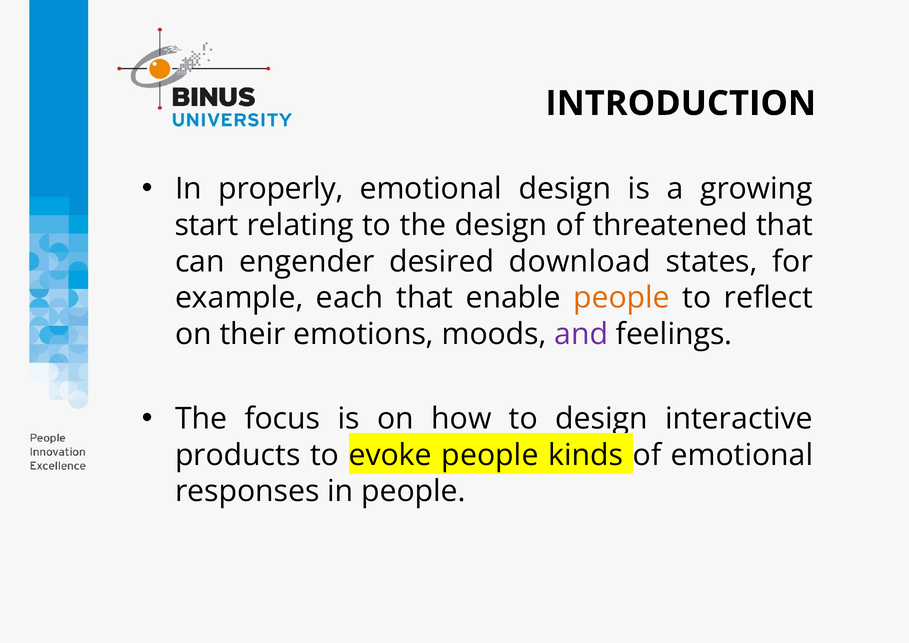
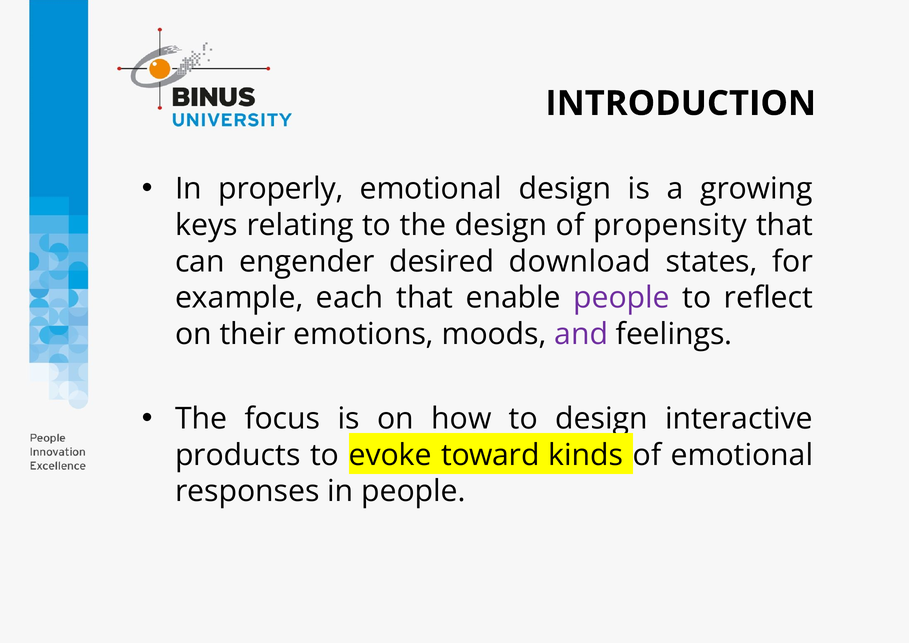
start: start -> keys
threatened: threatened -> propensity
people at (622, 298) colour: orange -> purple
evoke people: people -> toward
